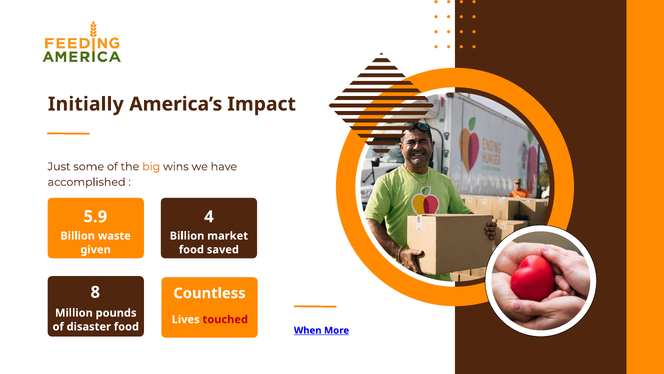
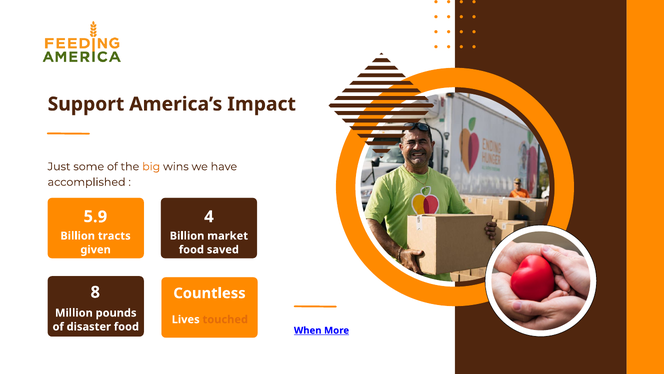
Initially: Initially -> Support
waste: waste -> tracts
touched colour: red -> orange
